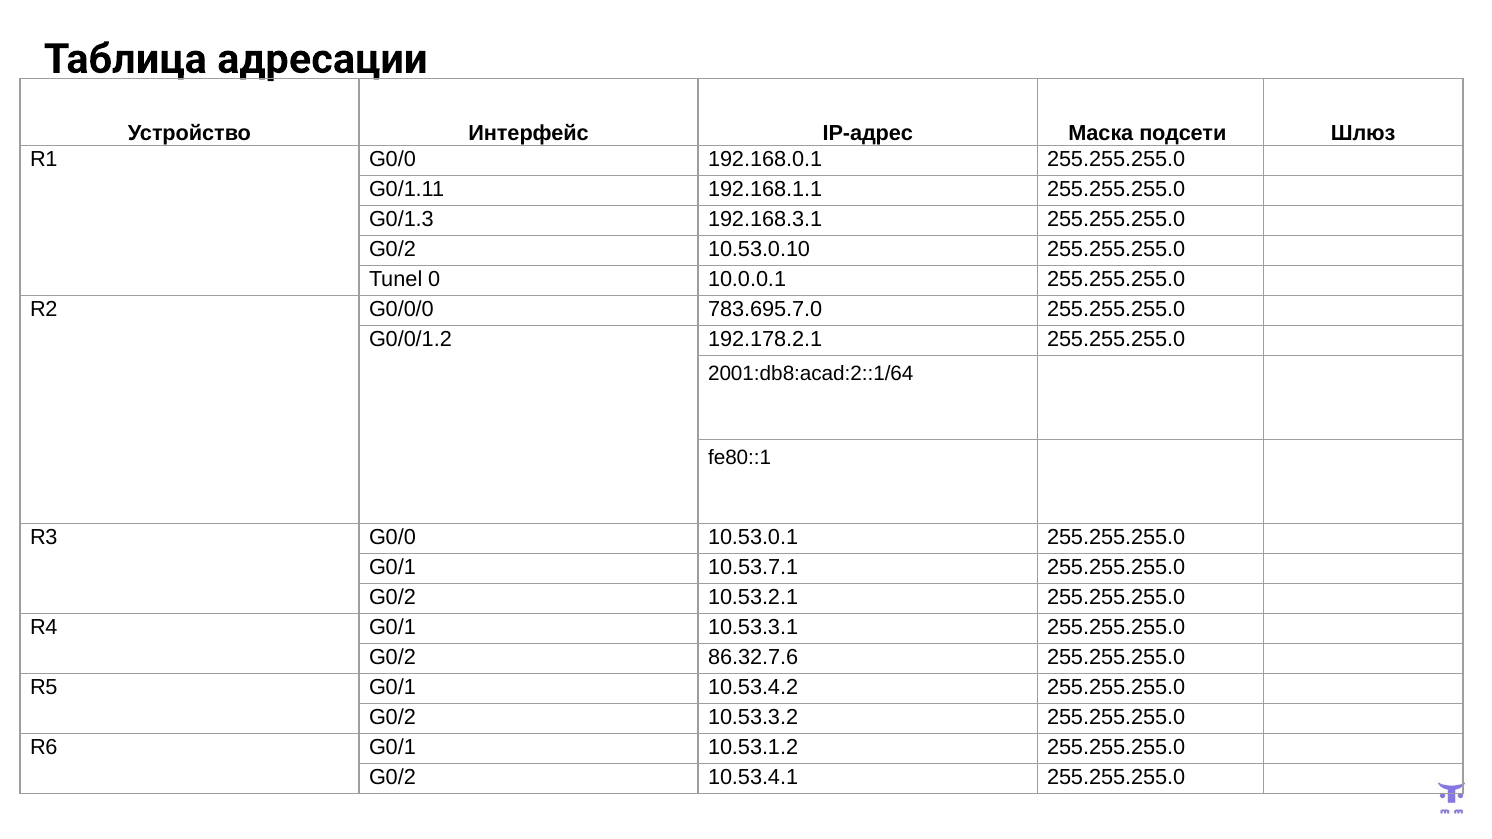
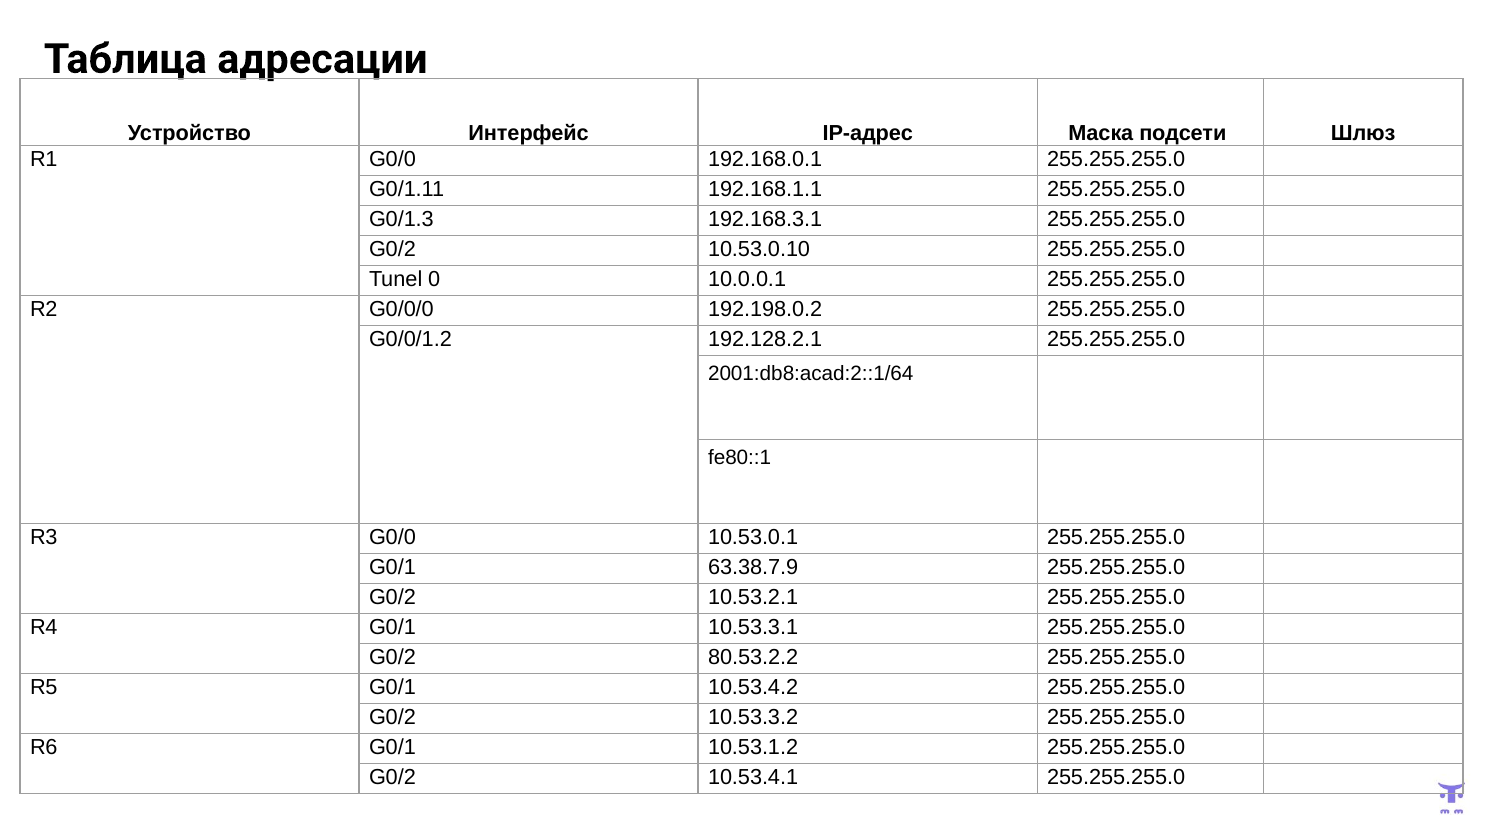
783.695.7.0: 783.695.7.0 -> 192.198.0.2
192.178.2.1: 192.178.2.1 -> 192.128.2.1
10.53.7.1: 10.53.7.1 -> 63.38.7.9
86.32.7.6: 86.32.7.6 -> 80.53.2.2
